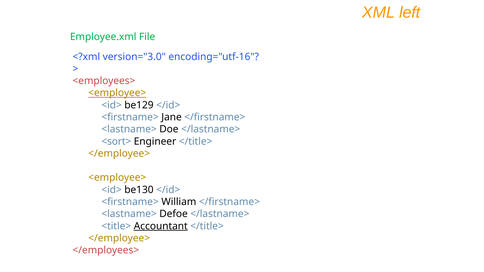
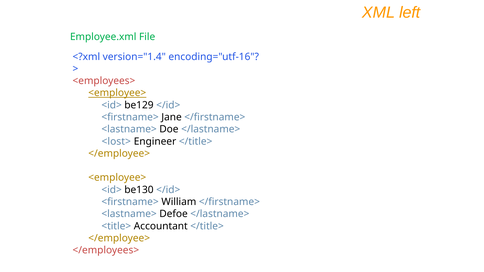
version="3.0: version="3.0 -> version="1.4
<sort>: <sort> -> <lost>
Accountant underline: present -> none
